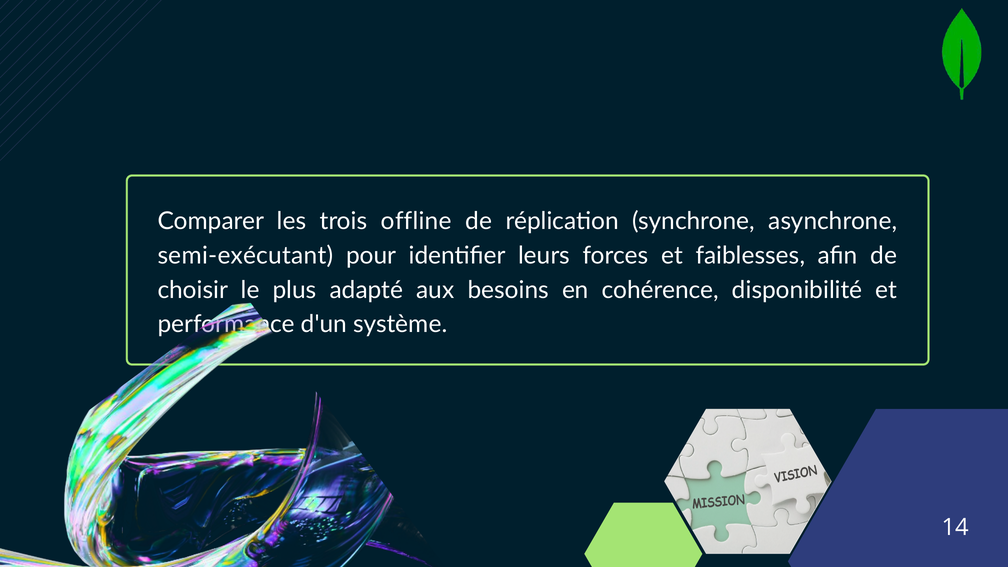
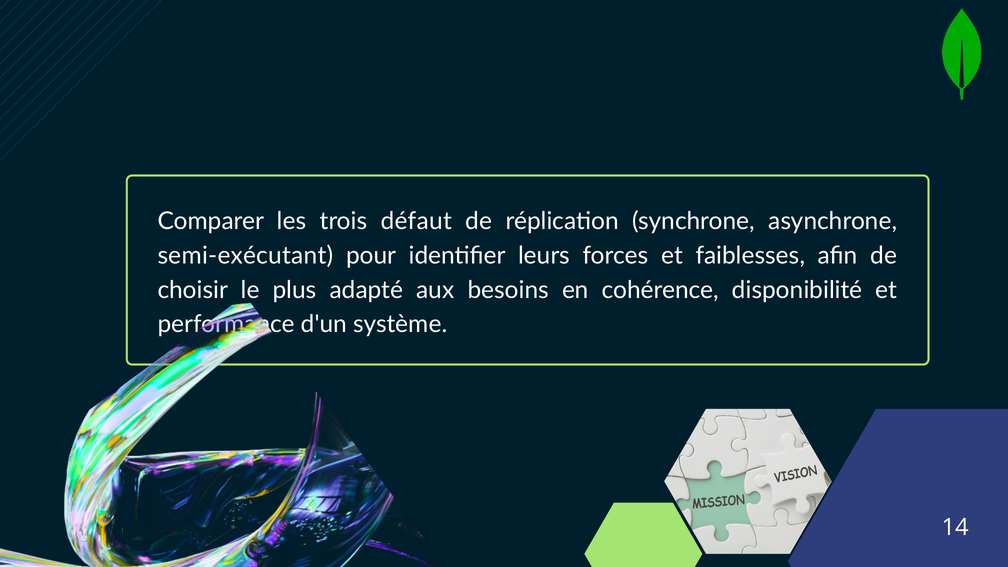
offline: offline -> défaut
